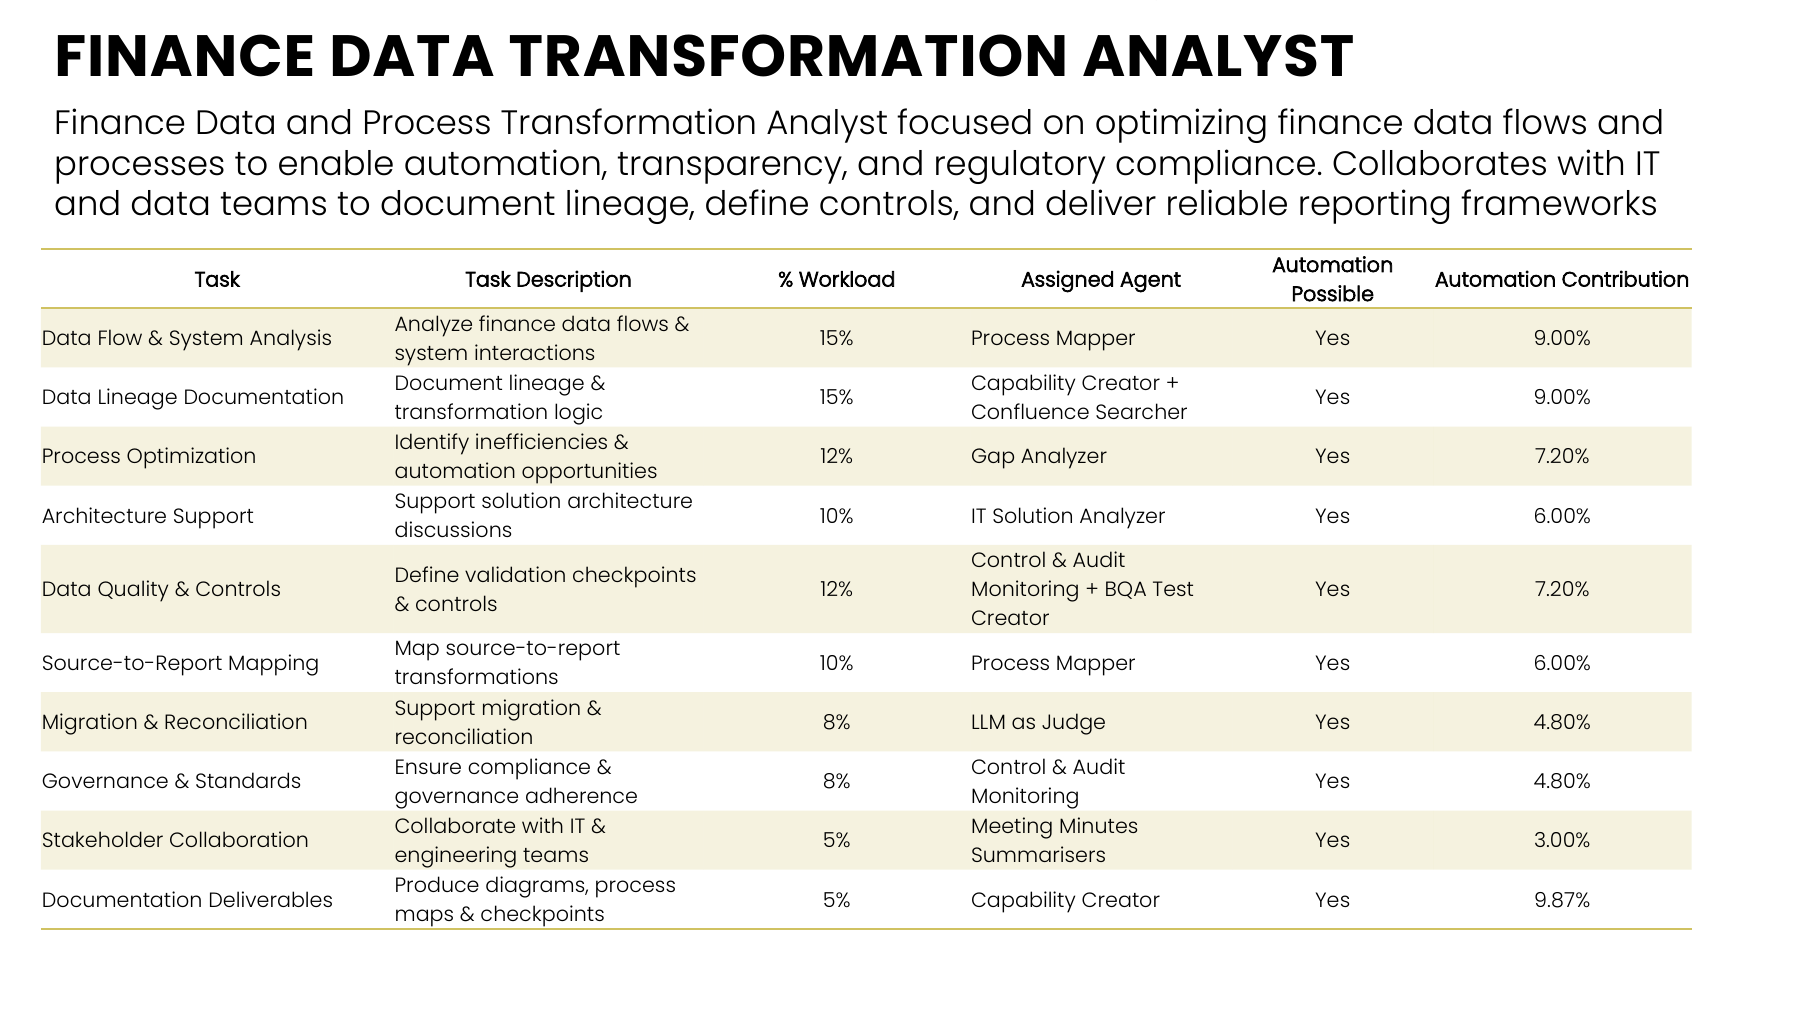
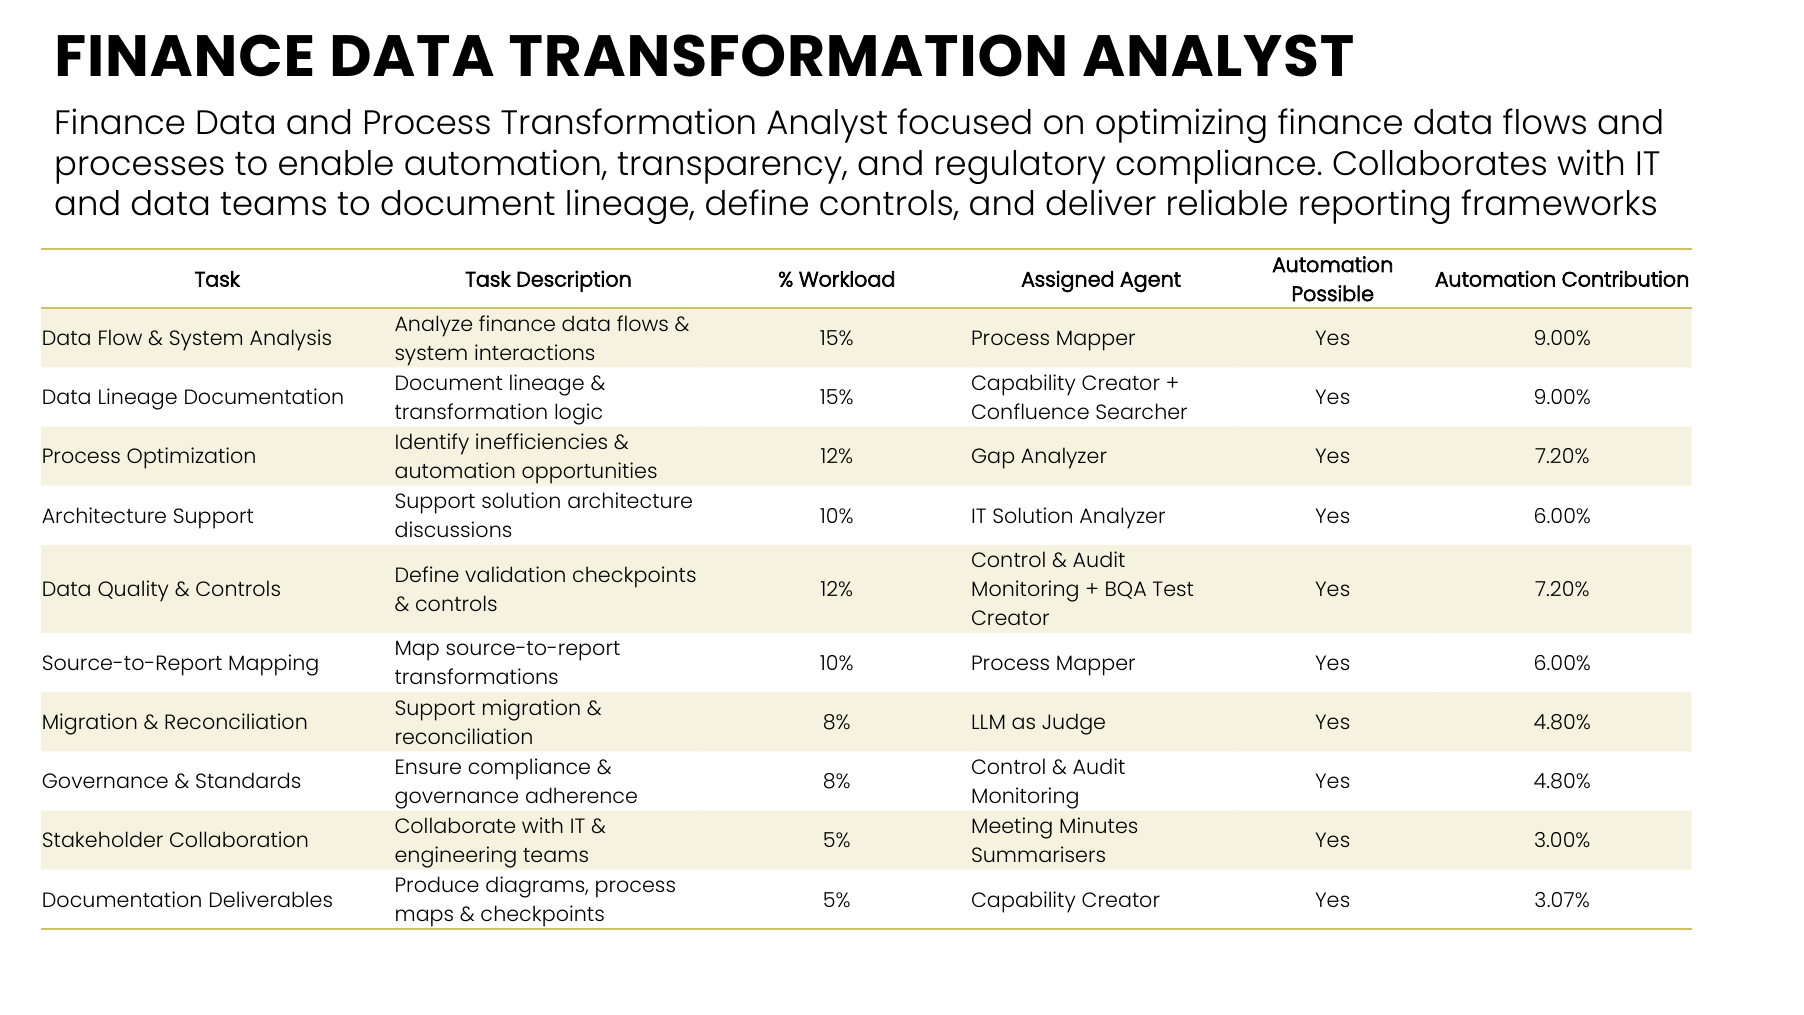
9.87%: 9.87% -> 3.07%
